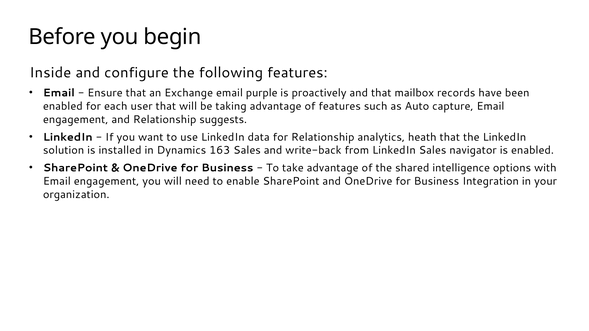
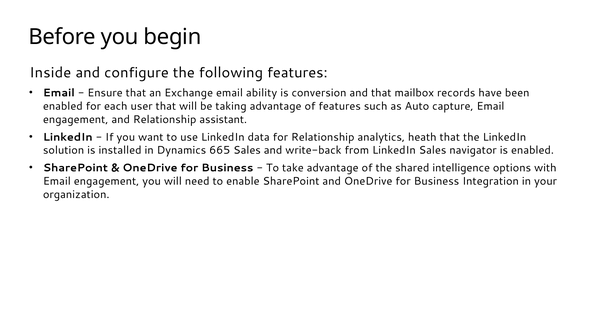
purple: purple -> ability
proactively: proactively -> conversion
suggests: suggests -> assistant
163: 163 -> 665
